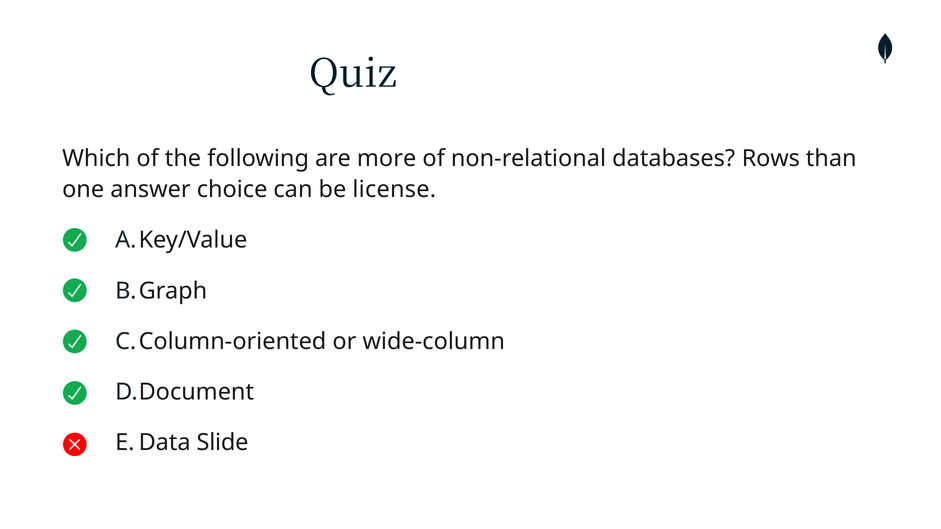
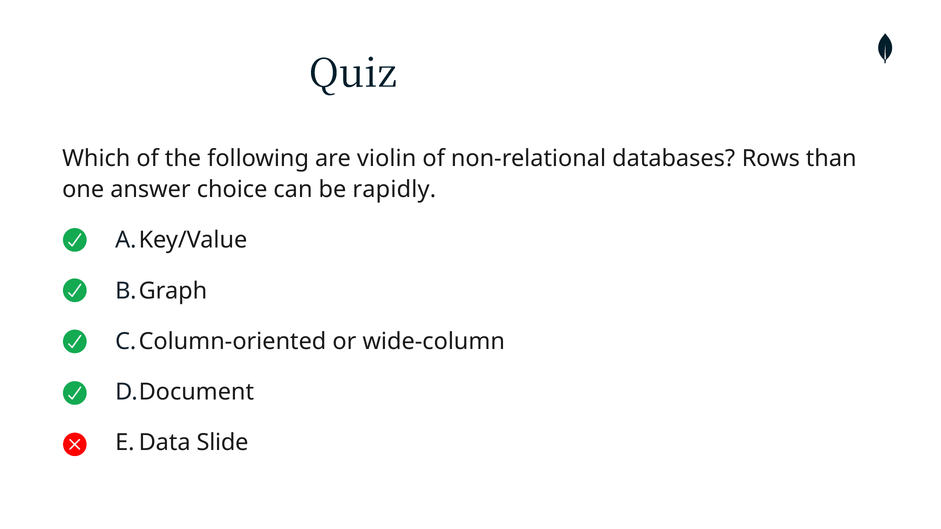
more: more -> violin
license: license -> rapidly
